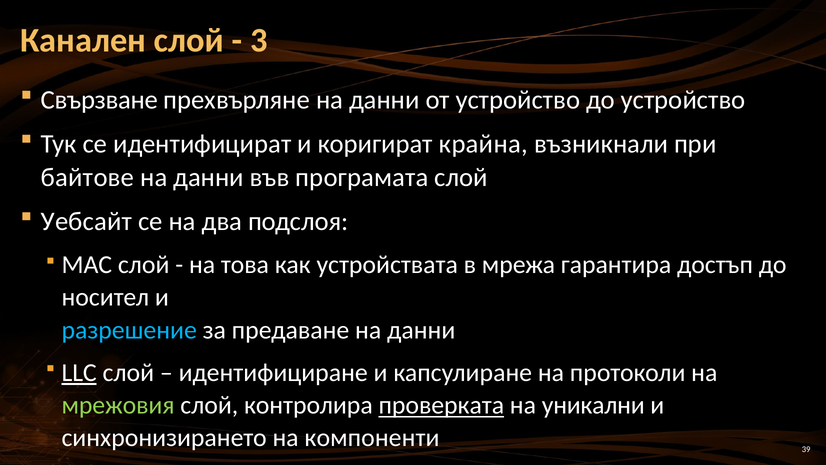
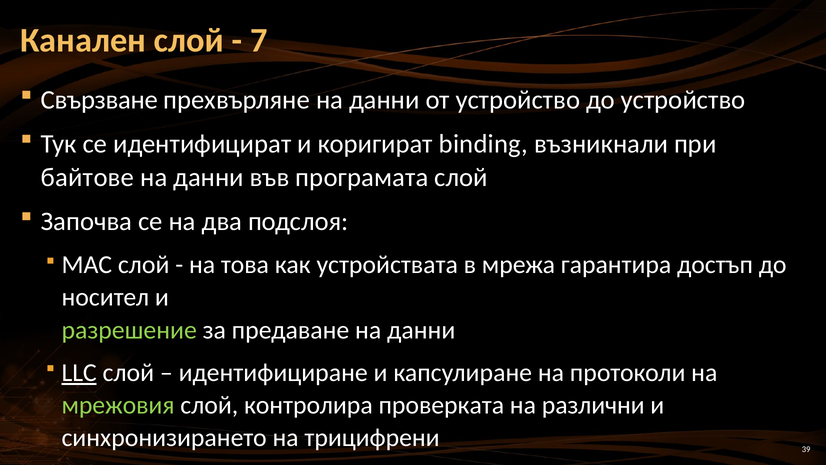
3: 3 -> 7
крайна: крайна -> binding
Уебсайт: Уебсайт -> Започва
разрешение colour: light blue -> light green
проверката underline: present -> none
уникални: уникални -> различни
компоненти: компоненти -> трицифрени
